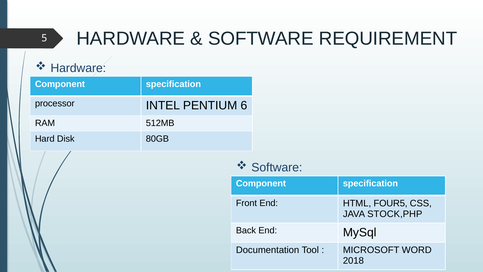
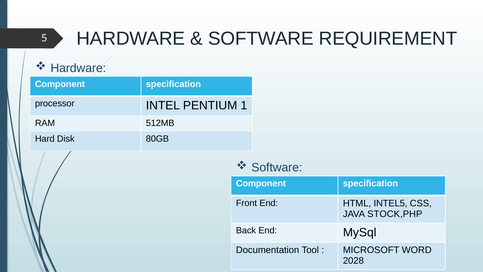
6: 6 -> 1
FOUR5: FOUR5 -> INTEL5
2018: 2018 -> 2028
